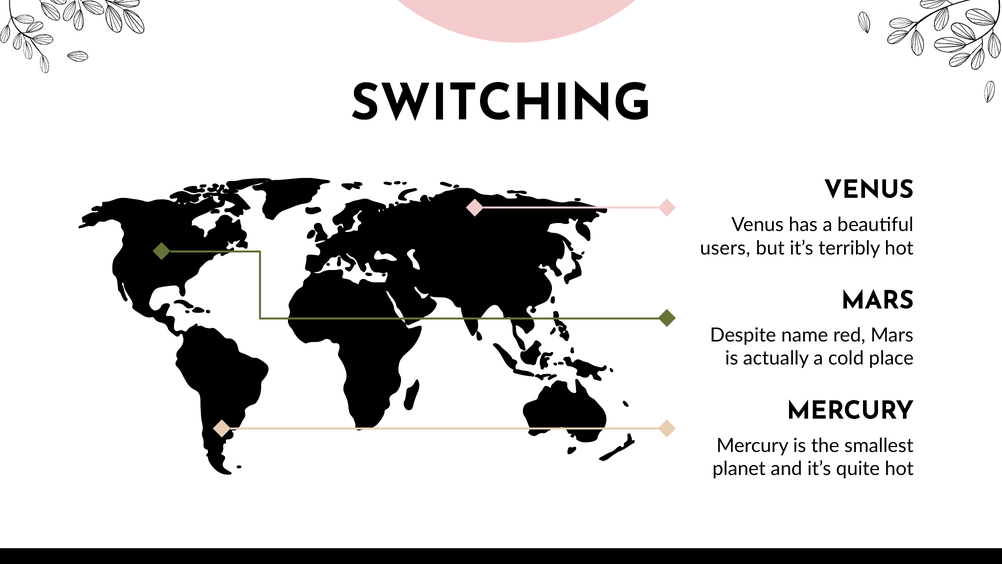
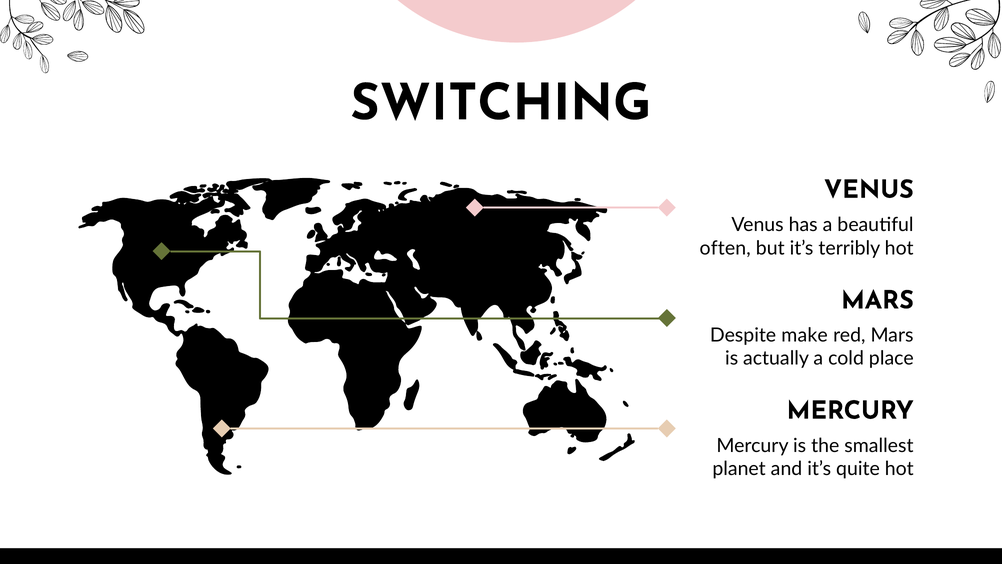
users: users -> often
name: name -> make
